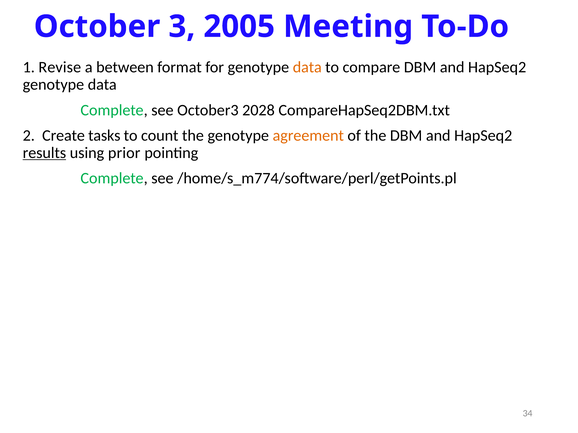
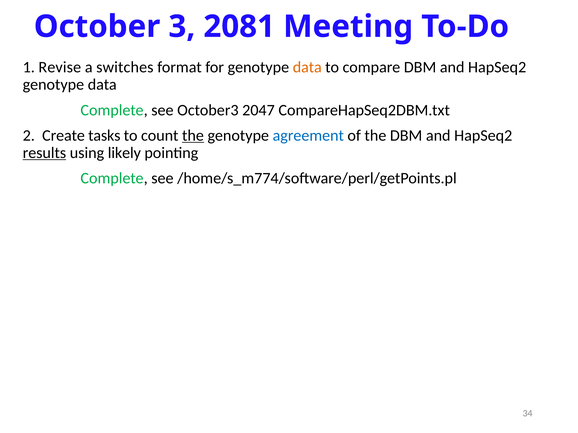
2005: 2005 -> 2081
between: between -> switches
2028: 2028 -> 2047
the at (193, 136) underline: none -> present
agreement colour: orange -> blue
prior: prior -> likely
